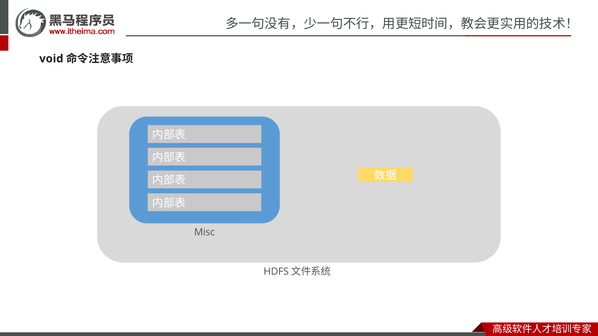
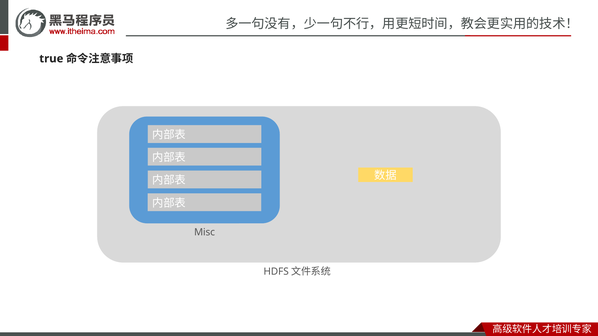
void: void -> true
